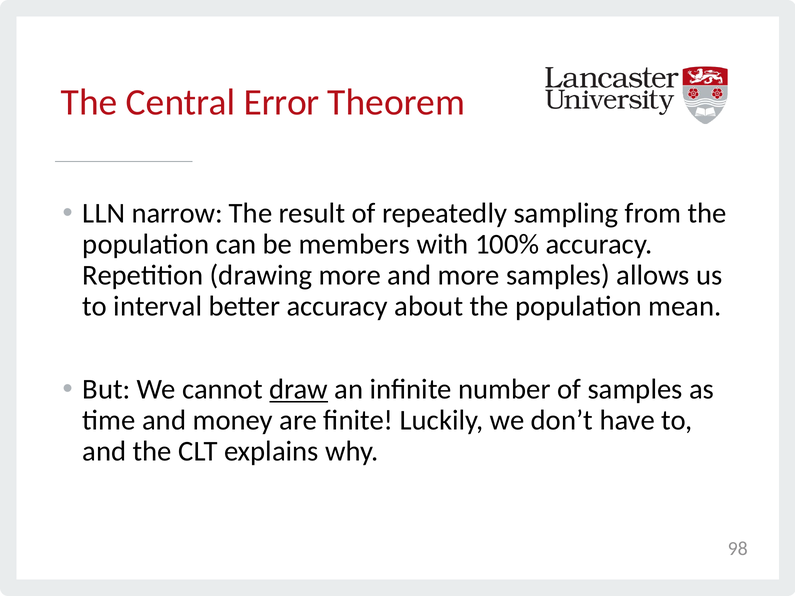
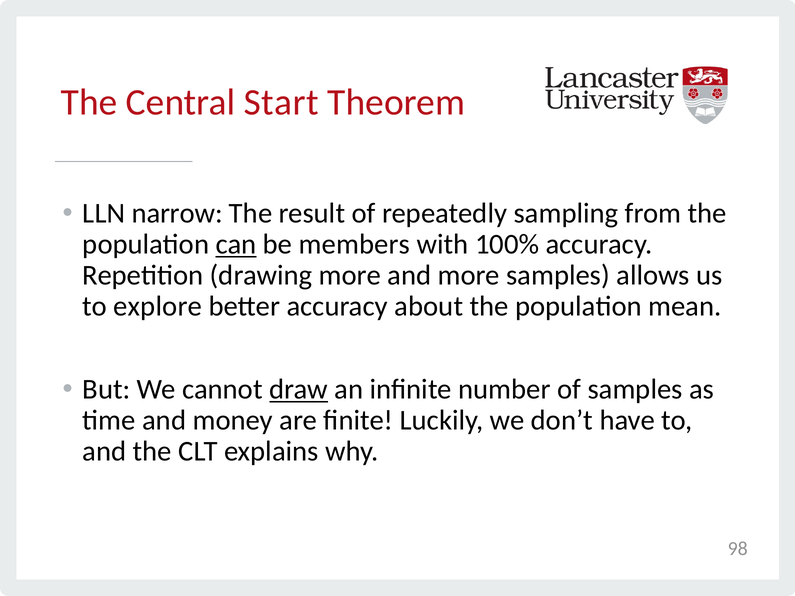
Error: Error -> Start
can underline: none -> present
interval: interval -> explore
